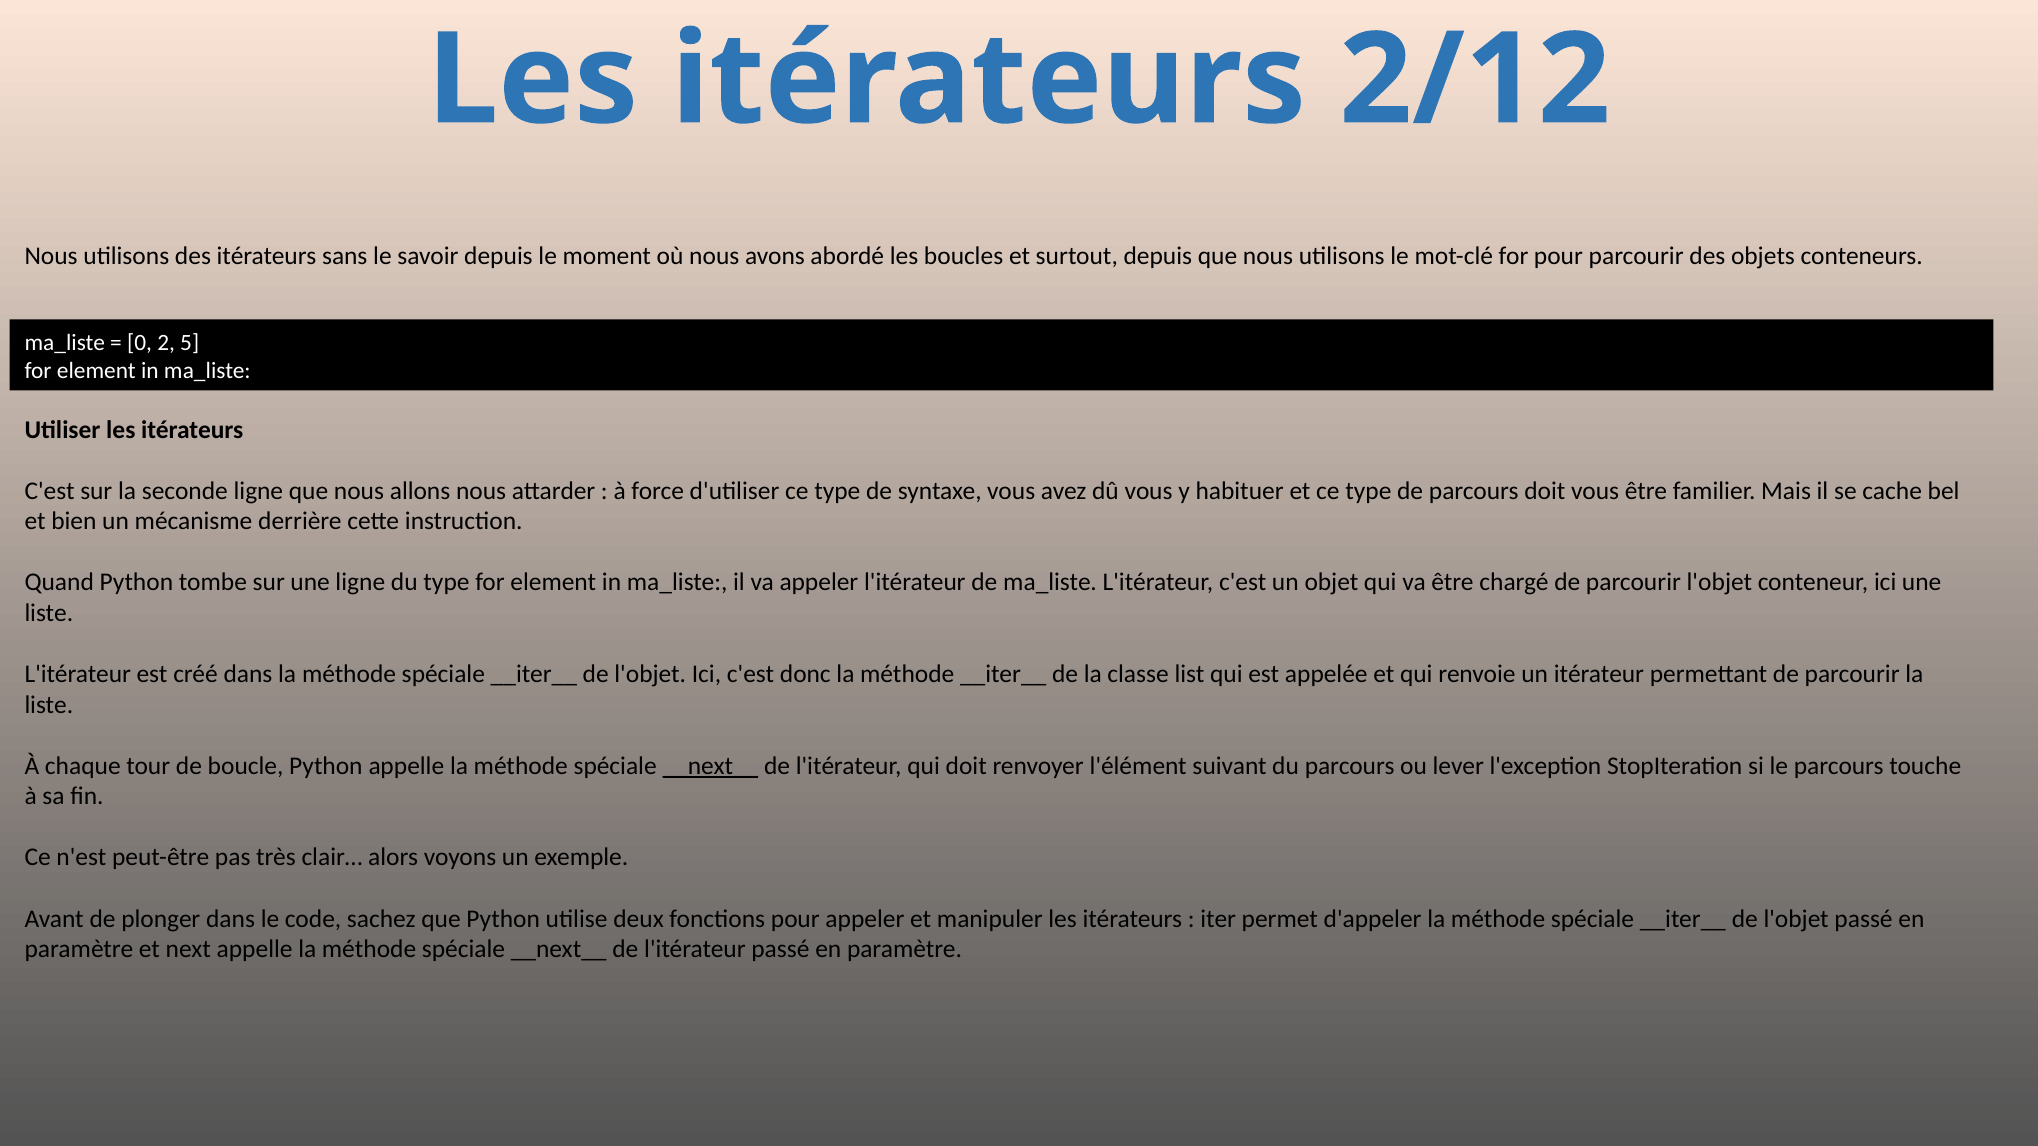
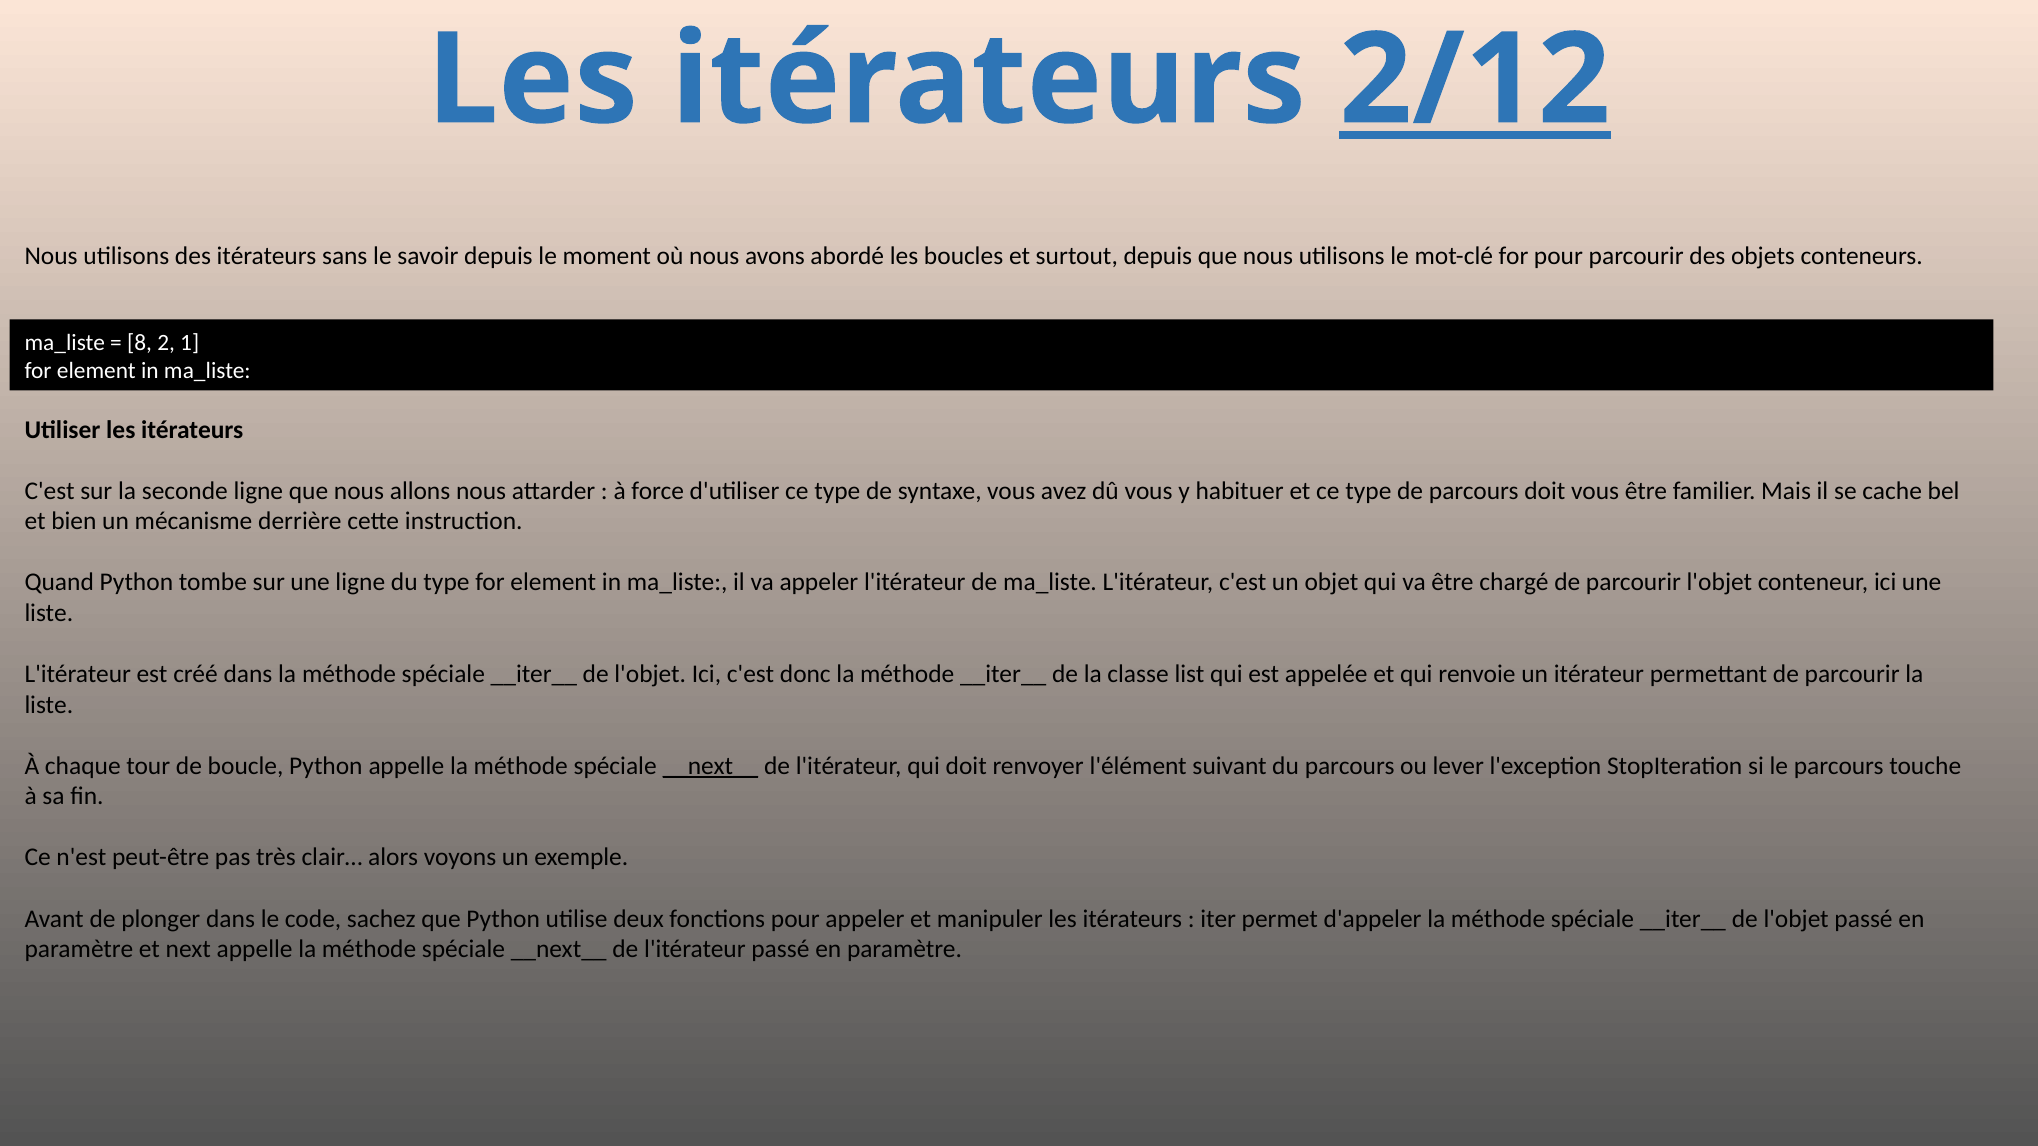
2/12 underline: none -> present
0: 0 -> 8
5: 5 -> 1
